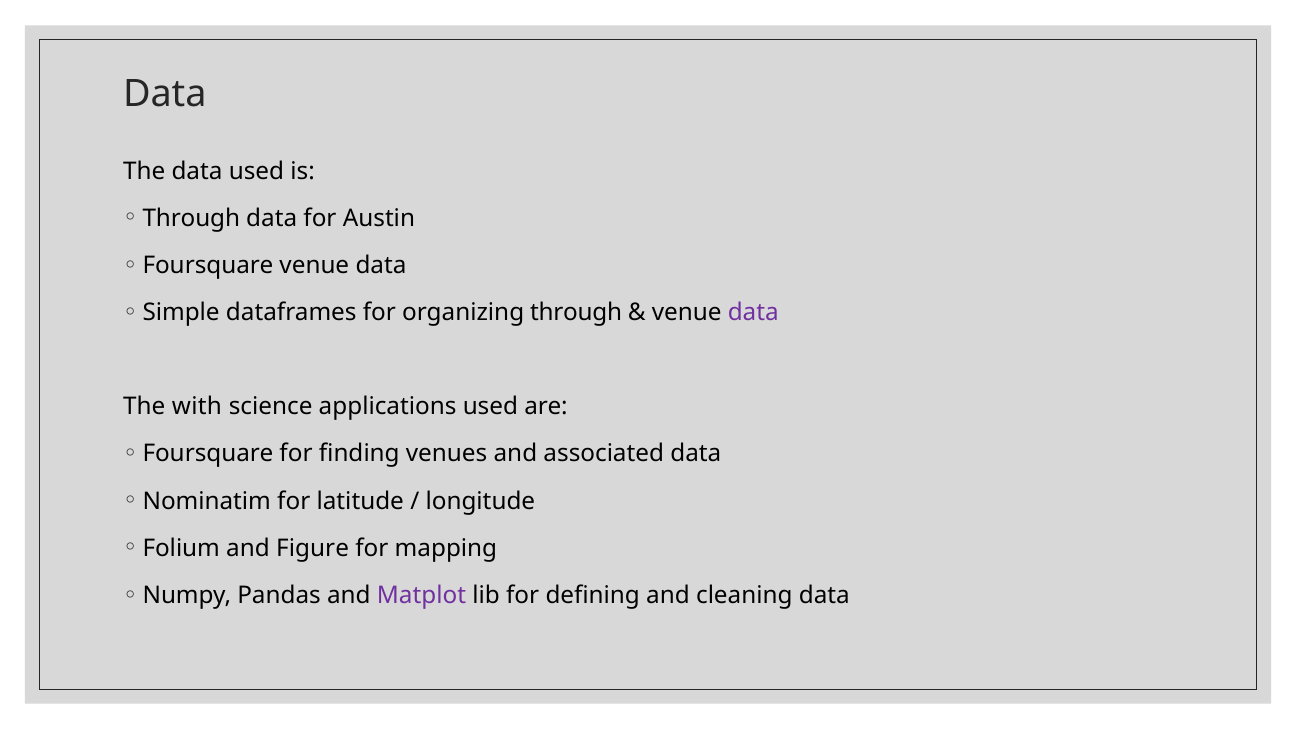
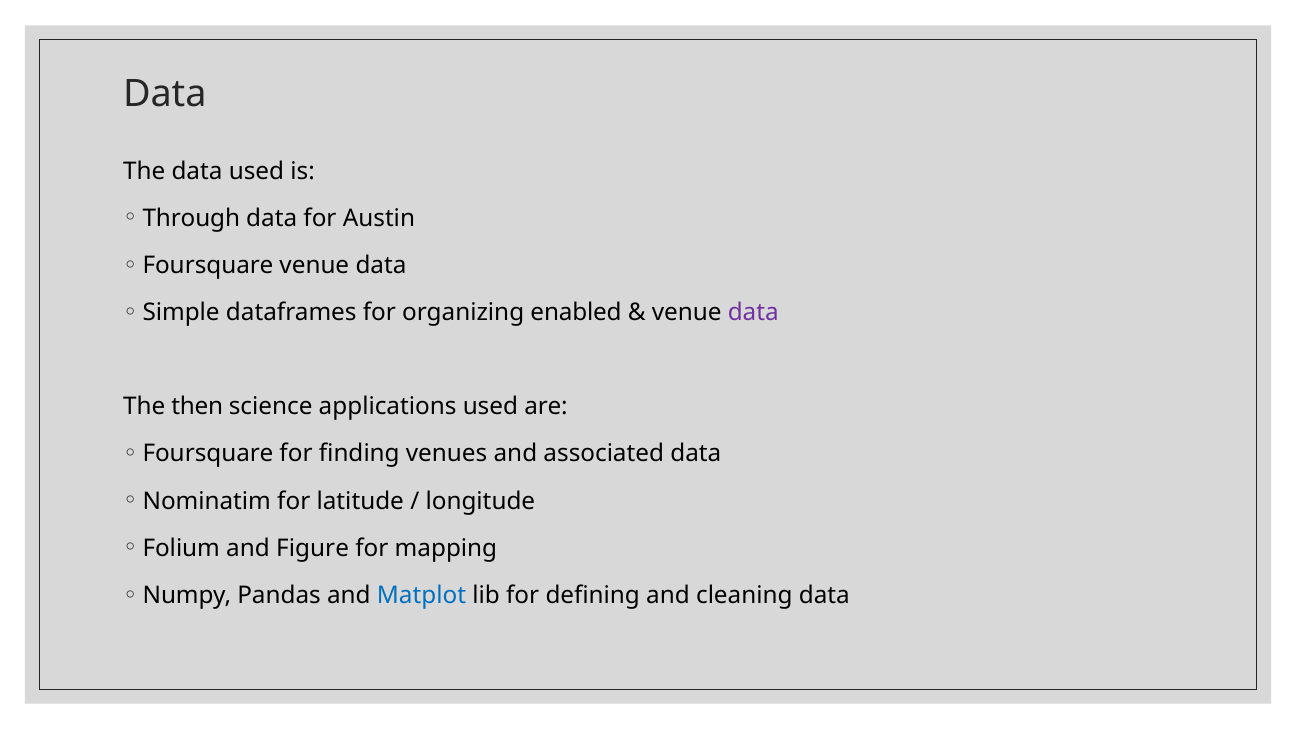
organizing through: through -> enabled
with: with -> then
Matplot colour: purple -> blue
